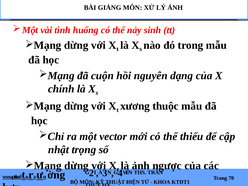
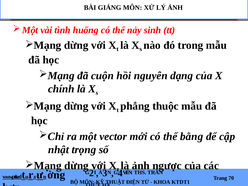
xương: xương -> phẳng
thiếu: thiếu -> bằng
